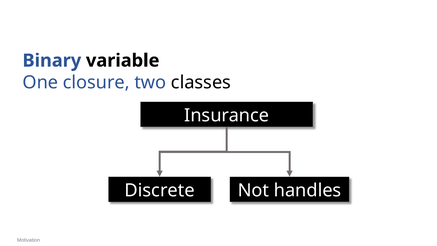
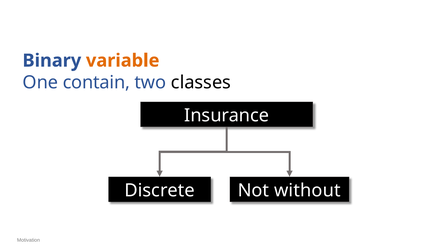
variable colour: black -> orange
closure: closure -> contain
handles: handles -> without
